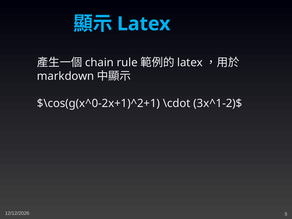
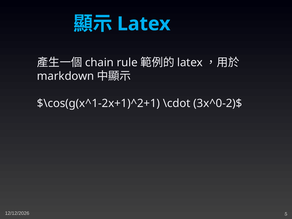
$\cos(g(x^0-2x+1)^2+1: $\cos(g(x^0-2x+1)^2+1 -> $\cos(g(x^1-2x+1)^2+1
3x^1-2)$: 3x^1-2)$ -> 3x^0-2)$
